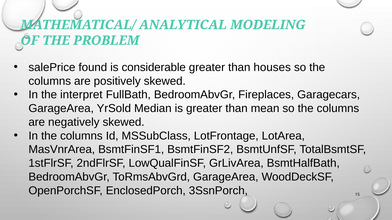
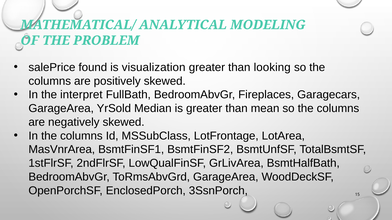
considerable: considerable -> visualization
houses: houses -> looking
